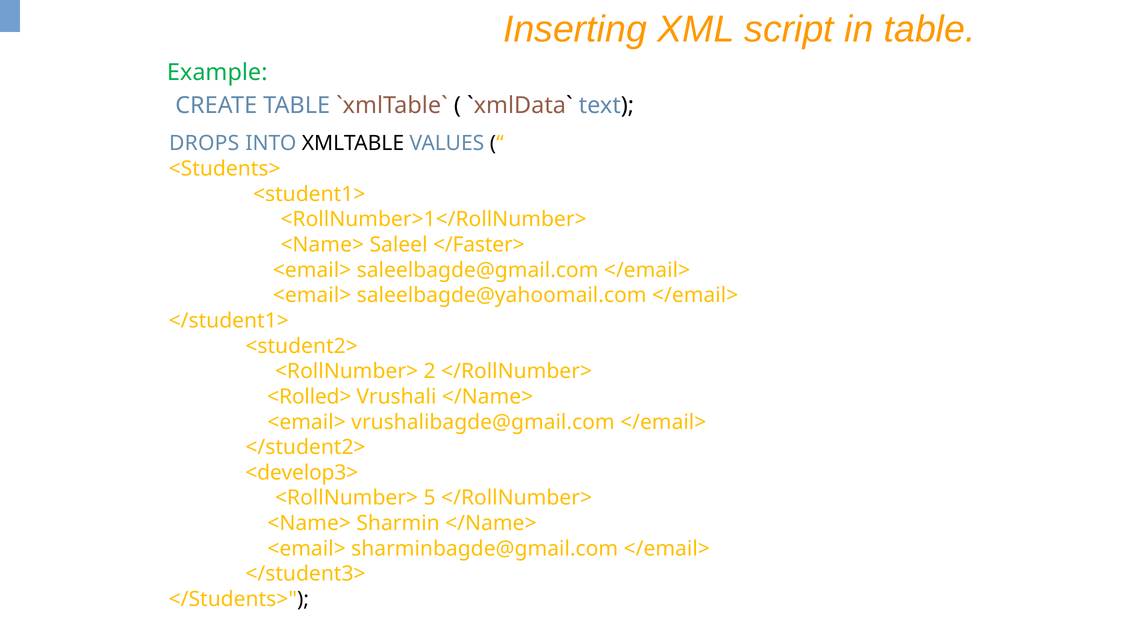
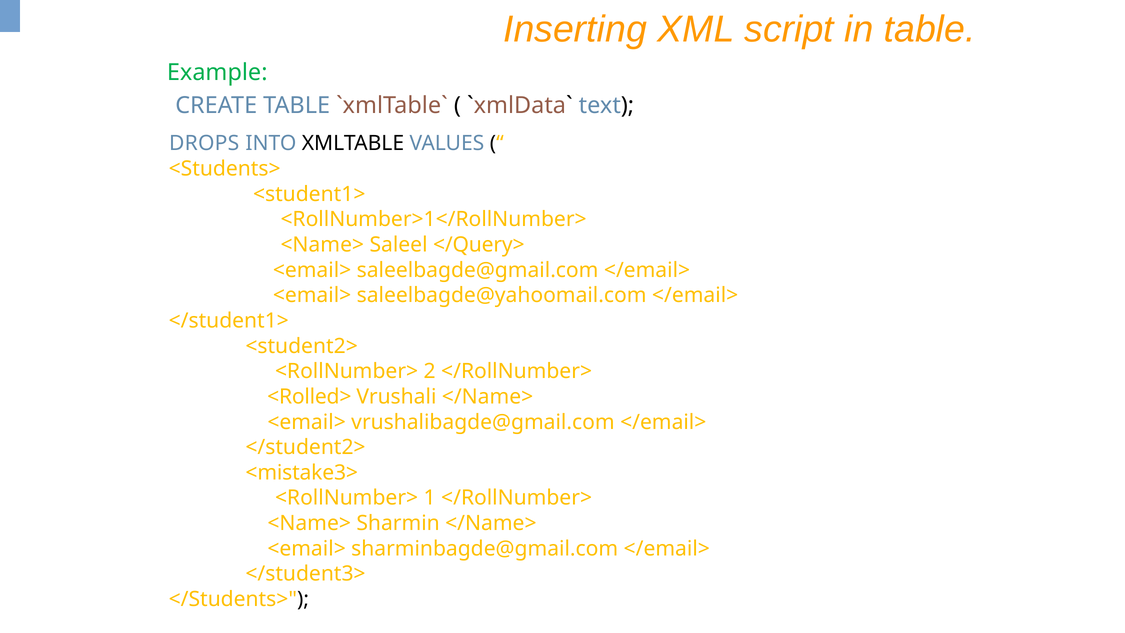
</Faster>: </Faster> -> </Query>
<develop3>: <develop3> -> <mistake3>
5: 5 -> 1
